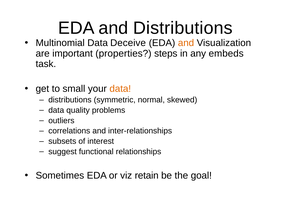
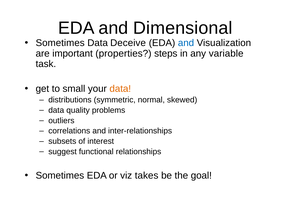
and Distributions: Distributions -> Dimensional
Multinomial at (60, 43): Multinomial -> Sometimes
and at (186, 43) colour: orange -> blue
embeds: embeds -> variable
retain: retain -> takes
